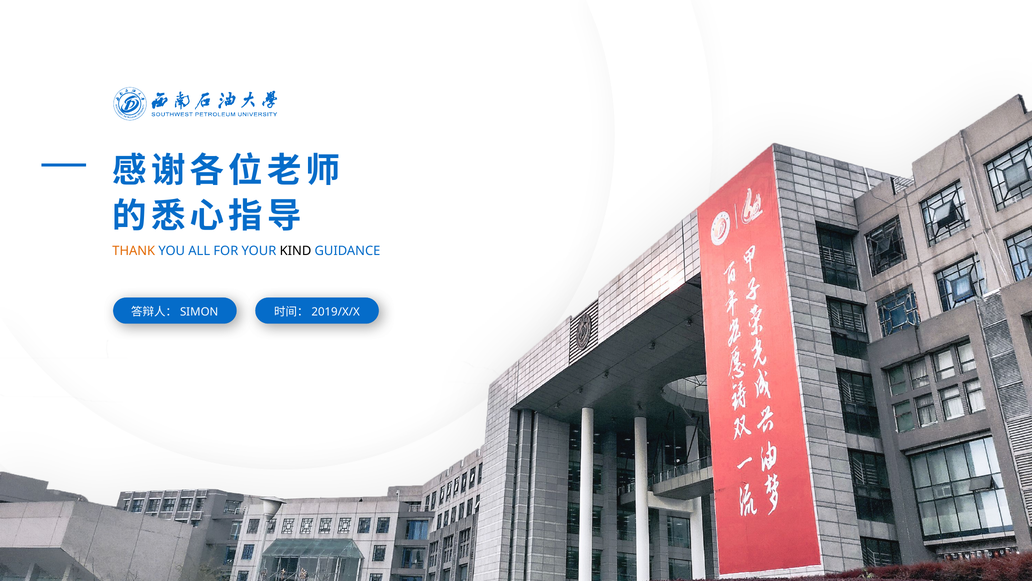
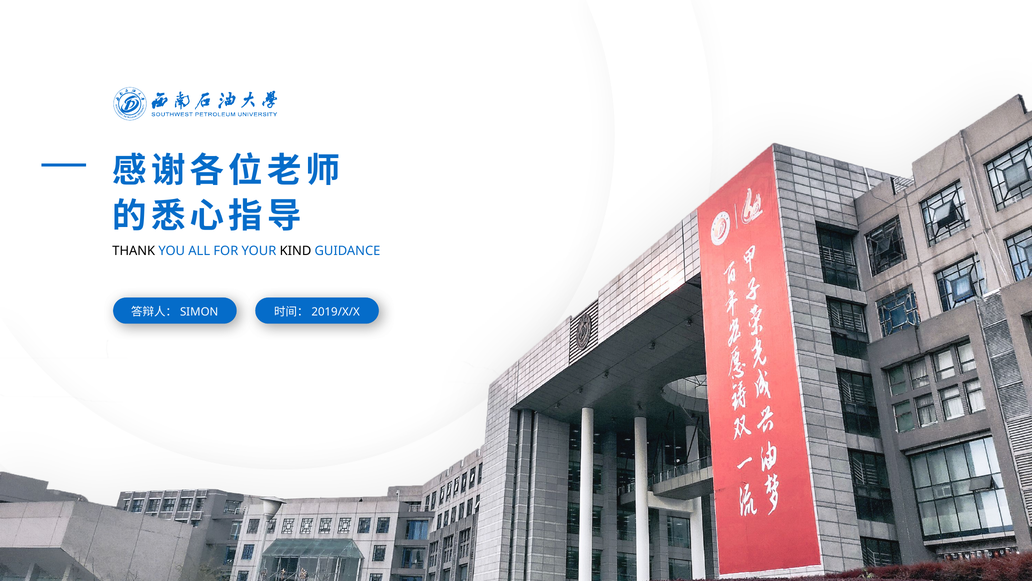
THANK colour: orange -> black
